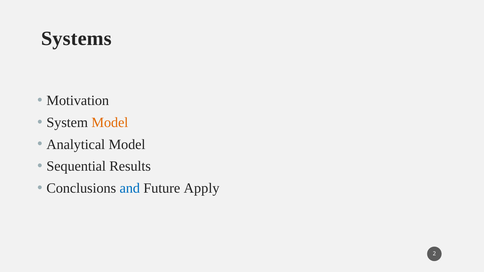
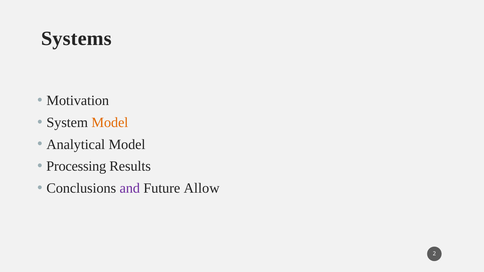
Sequential: Sequential -> Processing
and colour: blue -> purple
Apply: Apply -> Allow
